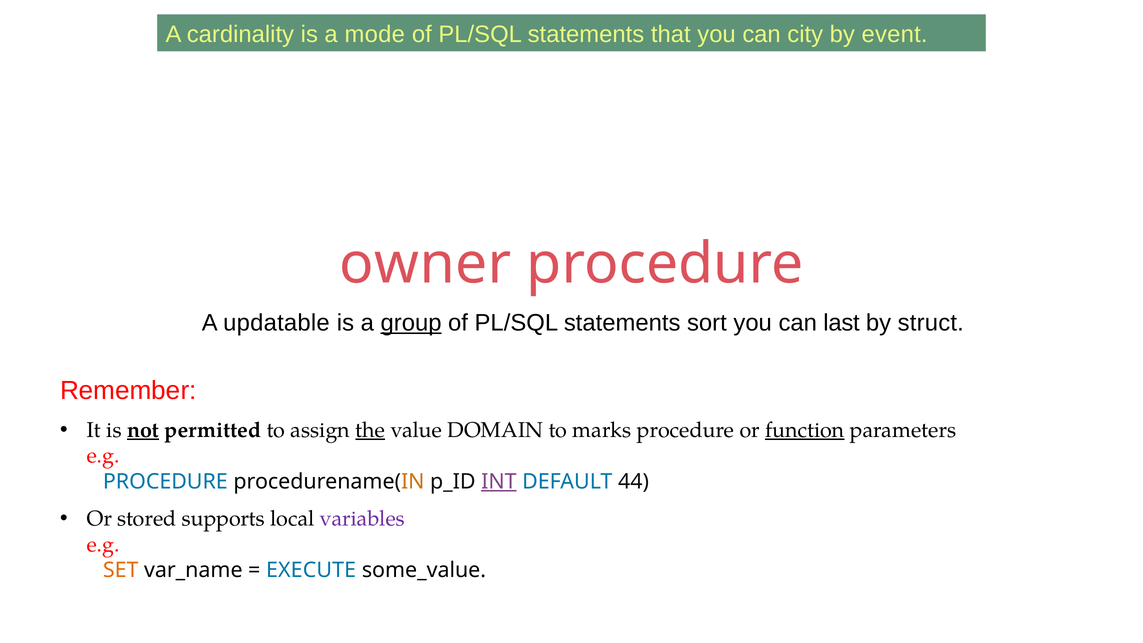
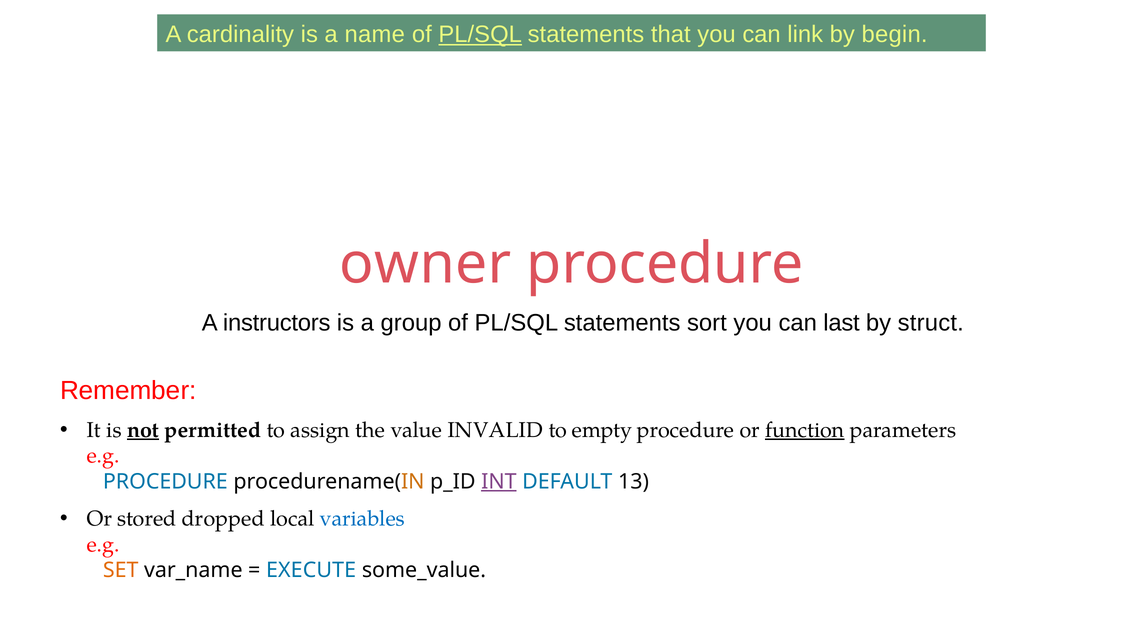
mode: mode -> name
PL/SQL at (480, 34) underline: none -> present
city: city -> link
event: event -> begin
updatable: updatable -> instructors
group underline: present -> none
the underline: present -> none
DOMAIN: DOMAIN -> INVALID
marks: marks -> empty
44: 44 -> 13
supports: supports -> dropped
variables colour: purple -> blue
